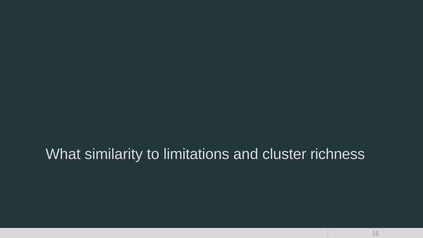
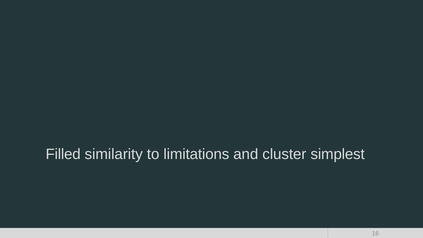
What: What -> Filled
richness: richness -> simplest
